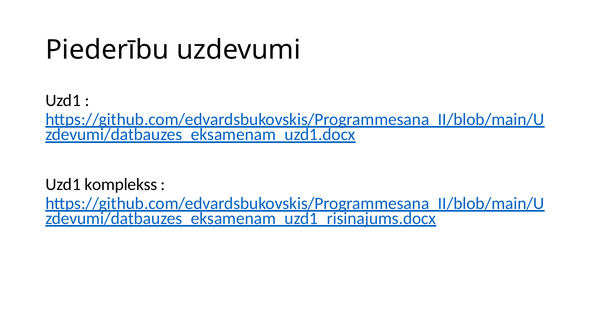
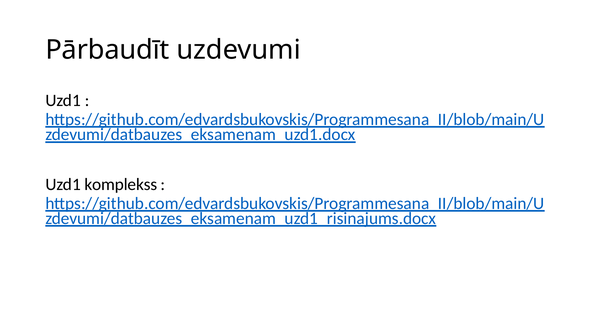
Piederību: Piederību -> Pārbaudīt
